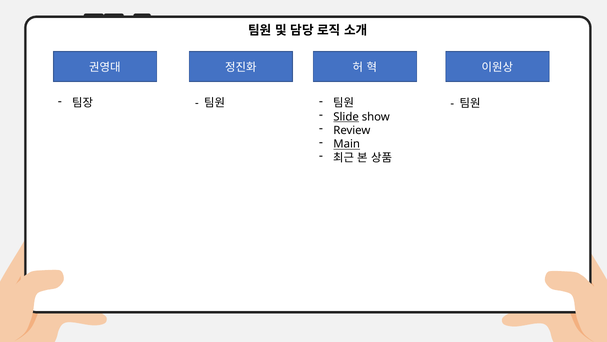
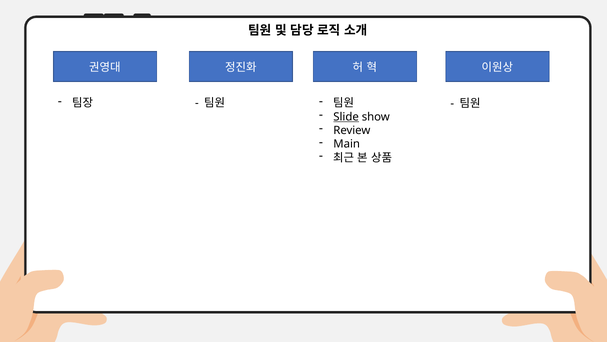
Main underline: present -> none
